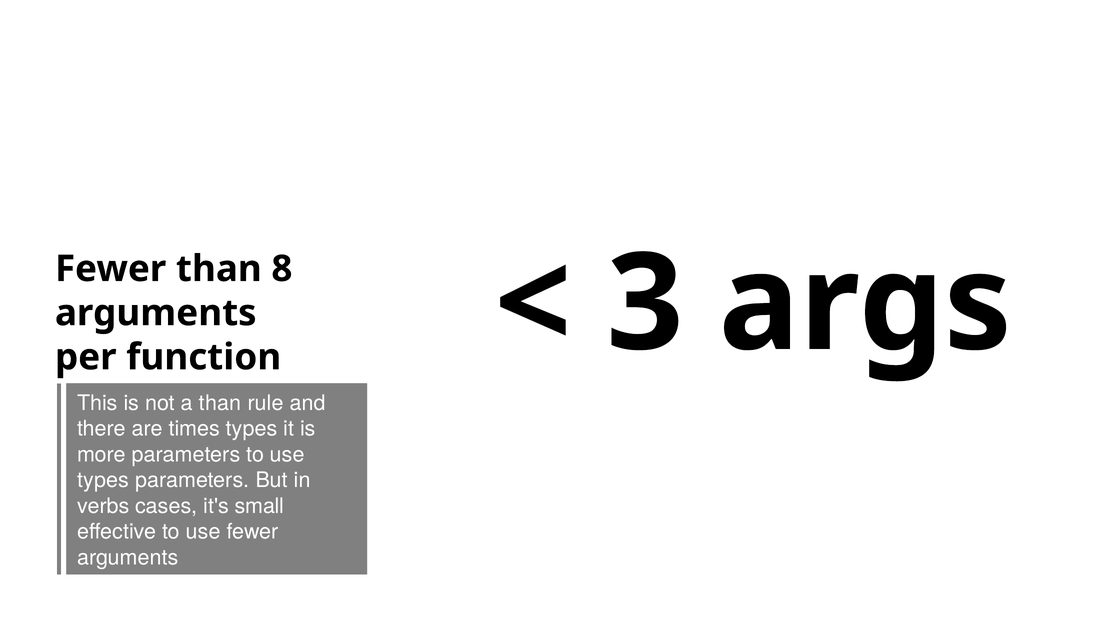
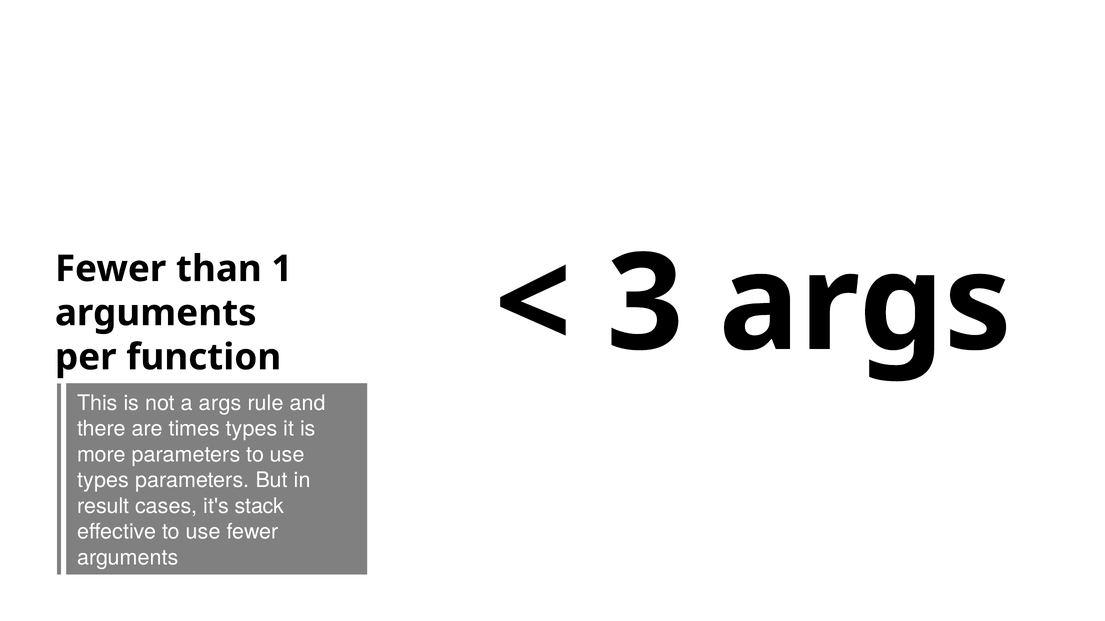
8: 8 -> 1
a than: than -> args
verbs: verbs -> result
small: small -> stack
